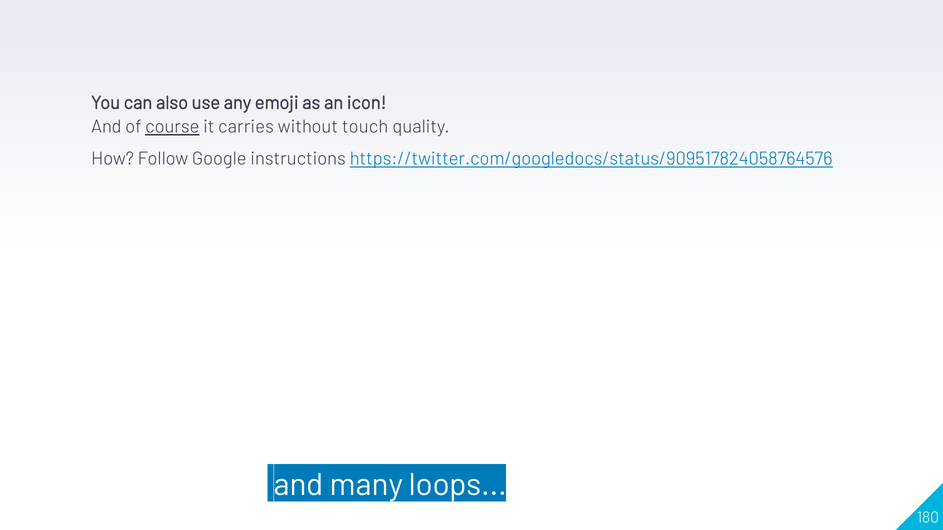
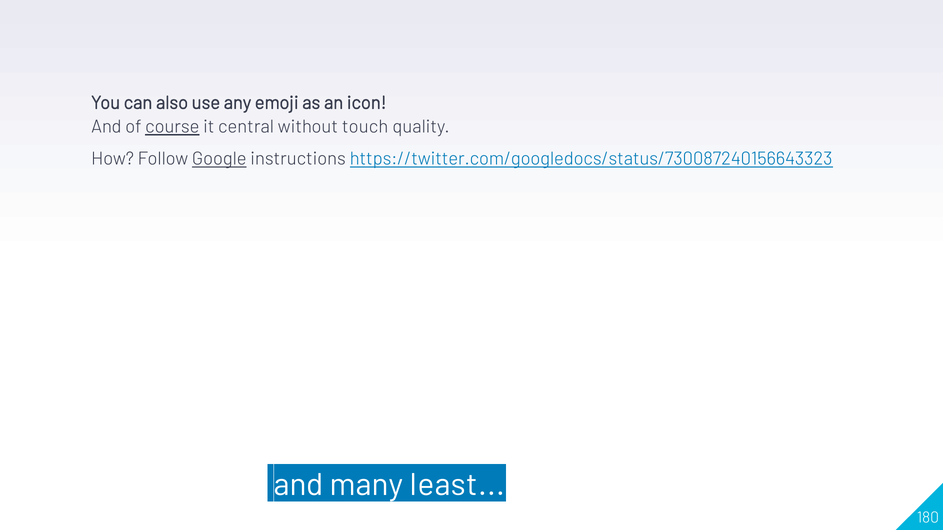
carries: carries -> central
Google underline: none -> present
https://twitter.com/googledocs/status/909517824058764576: https://twitter.com/googledocs/status/909517824058764576 -> https://twitter.com/googledocs/status/730087240156643323
loops: loops -> least
